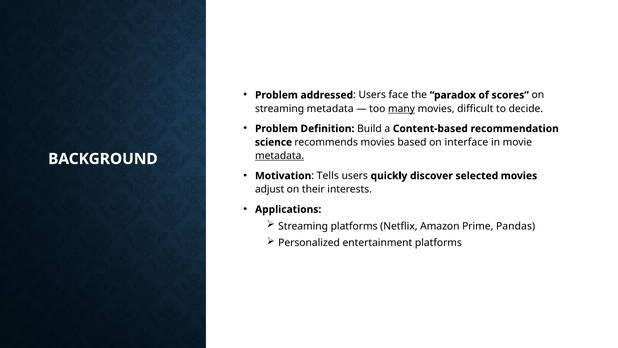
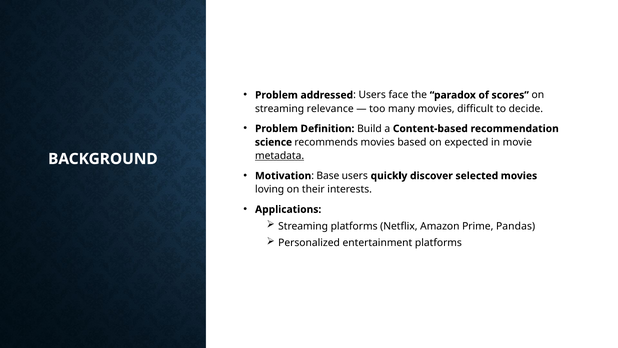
streaming metadata: metadata -> relevance
many underline: present -> none
interface: interface -> expected
Tells: Tells -> Base
adjust: adjust -> loving
